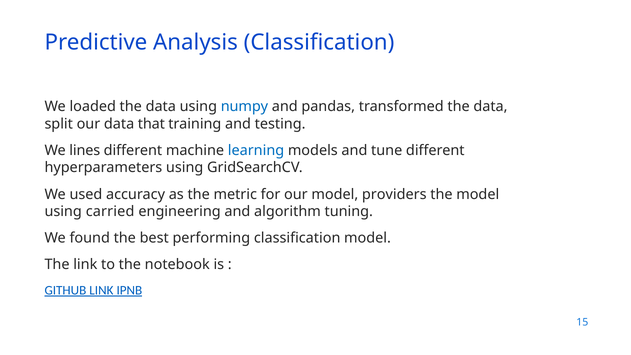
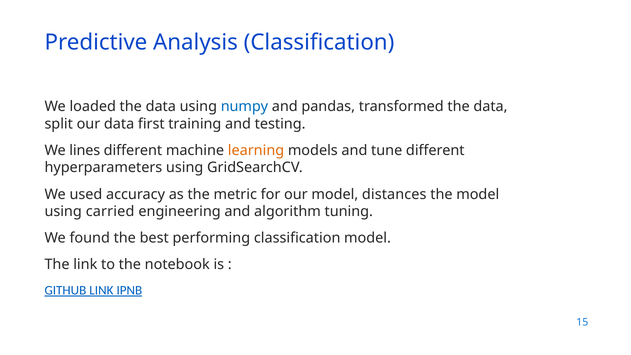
that: that -> first
learning colour: blue -> orange
providers: providers -> distances
